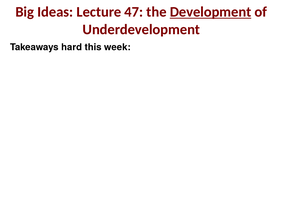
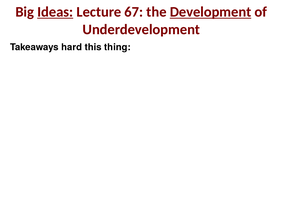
Ideas underline: none -> present
47: 47 -> 67
week: week -> thing
